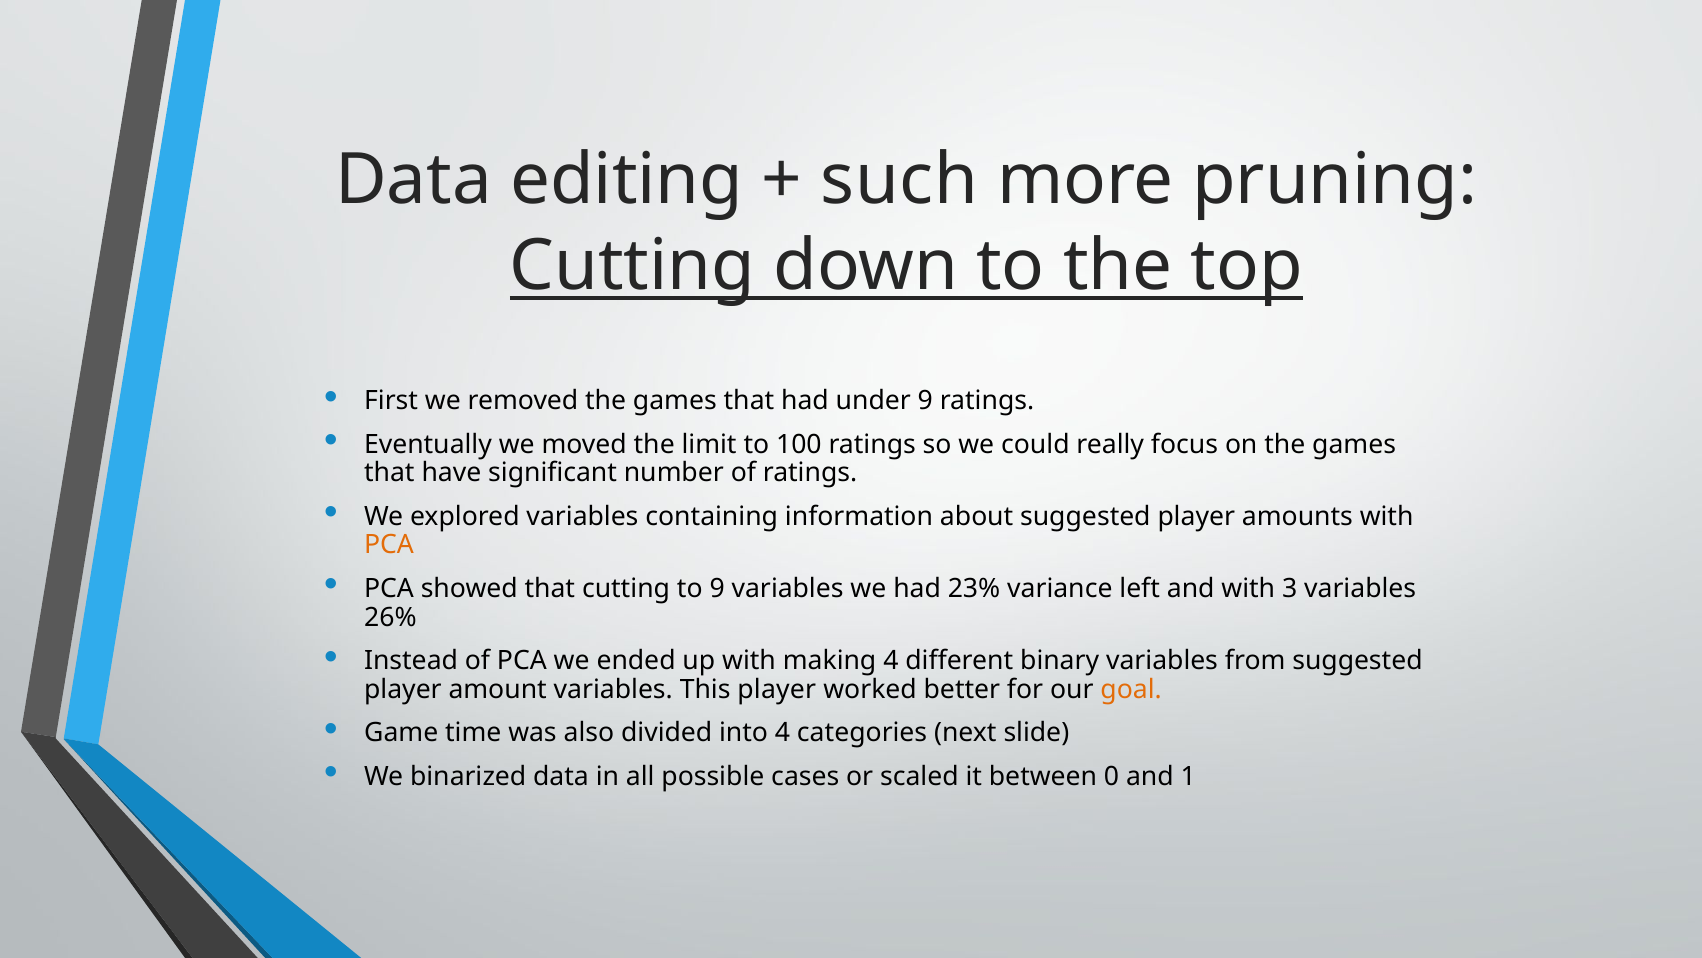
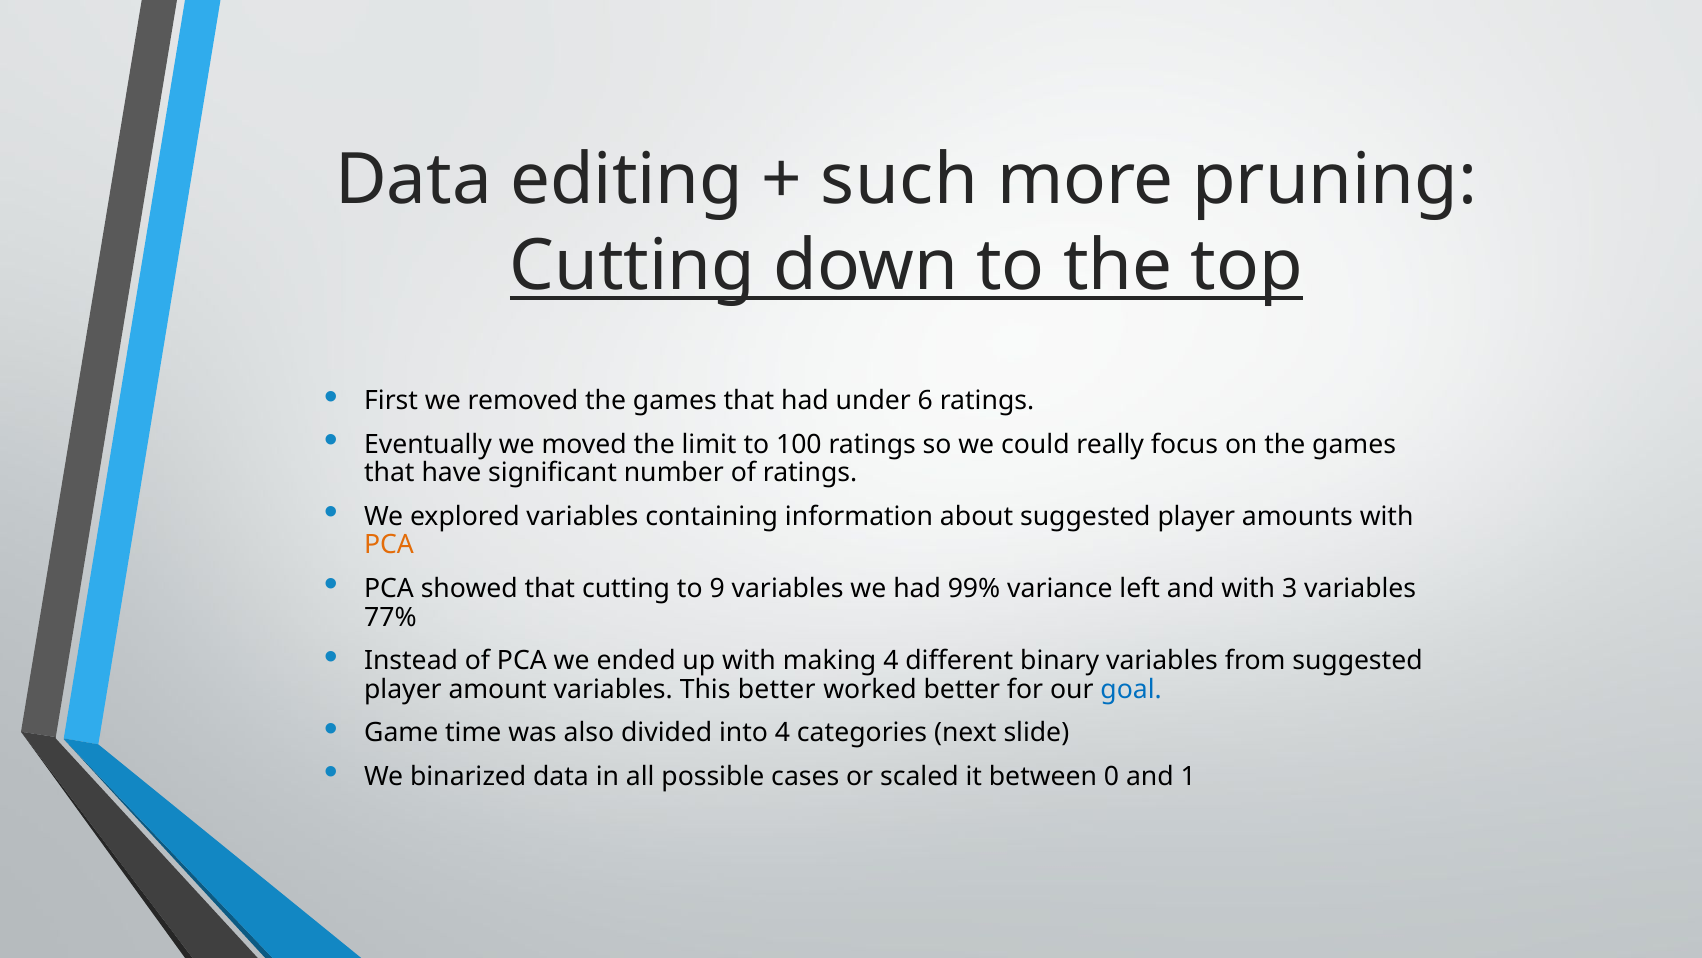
under 9: 9 -> 6
23%: 23% -> 99%
26%: 26% -> 77%
This player: player -> better
goal colour: orange -> blue
